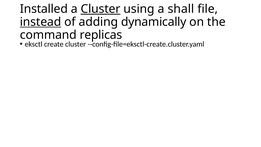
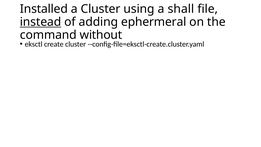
Cluster at (101, 9) underline: present -> none
dynamically: dynamically -> ephermeral
replicas: replicas -> without
